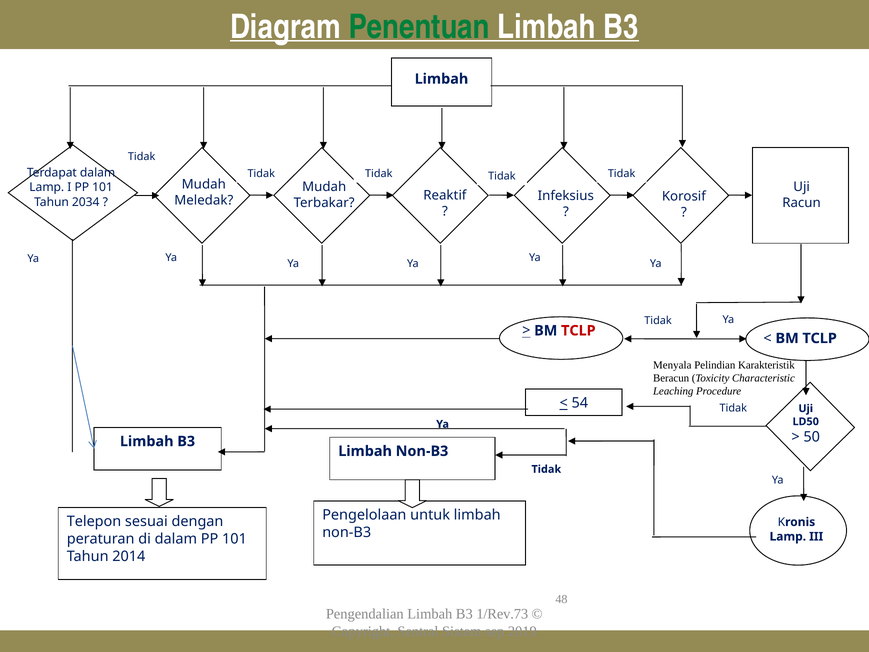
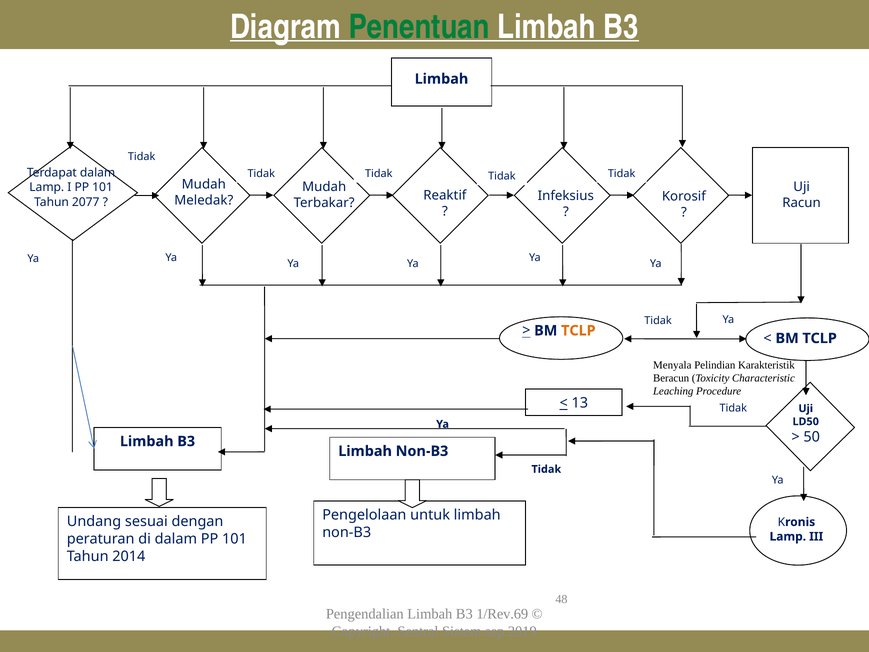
2034: 2034 -> 2077
TCLP at (578, 330) colour: red -> orange
54: 54 -> 13
Telepon: Telepon -> Undang
1/Rev.73: 1/Rev.73 -> 1/Rev.69
